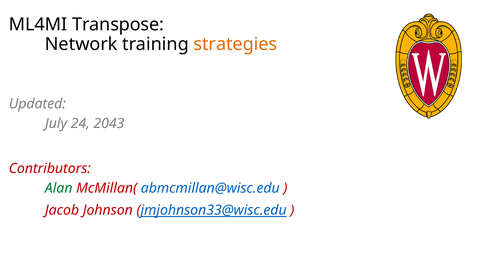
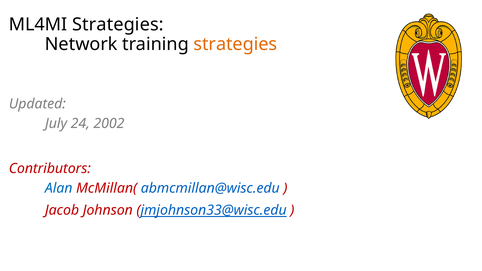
ML4MI Transpose: Transpose -> Strategies
2043: 2043 -> 2002
Alan colour: green -> blue
